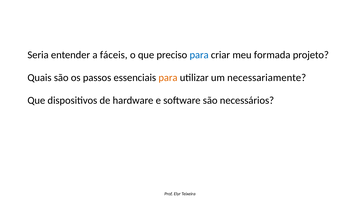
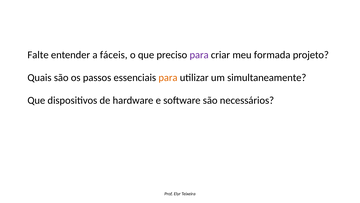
Seria: Seria -> Falte
para at (199, 55) colour: blue -> purple
necessariamente: necessariamente -> simultaneamente
